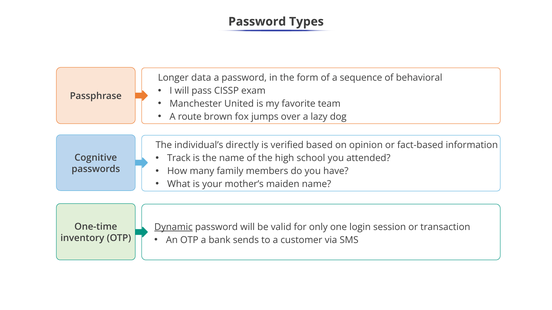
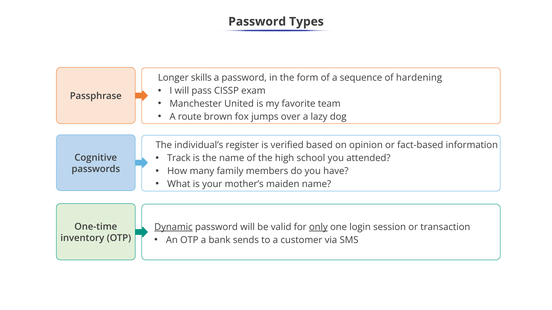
data: data -> skills
behavioral: behavioral -> hardening
directly: directly -> register
only underline: none -> present
